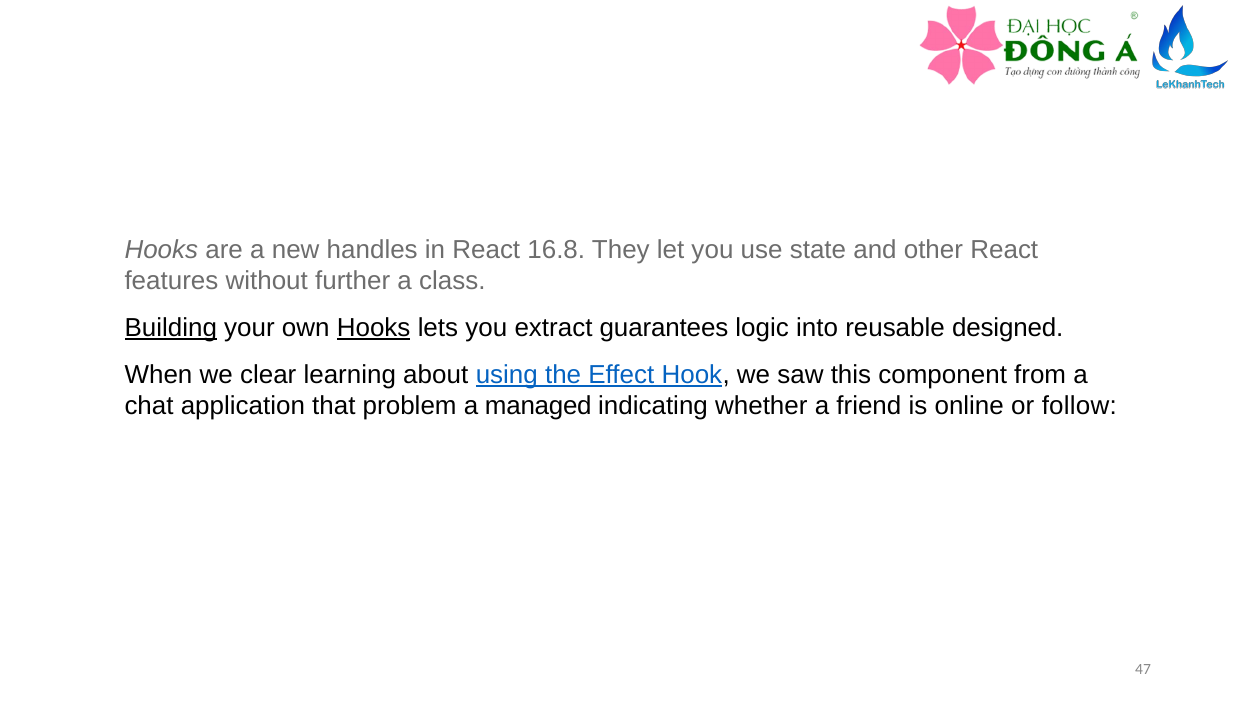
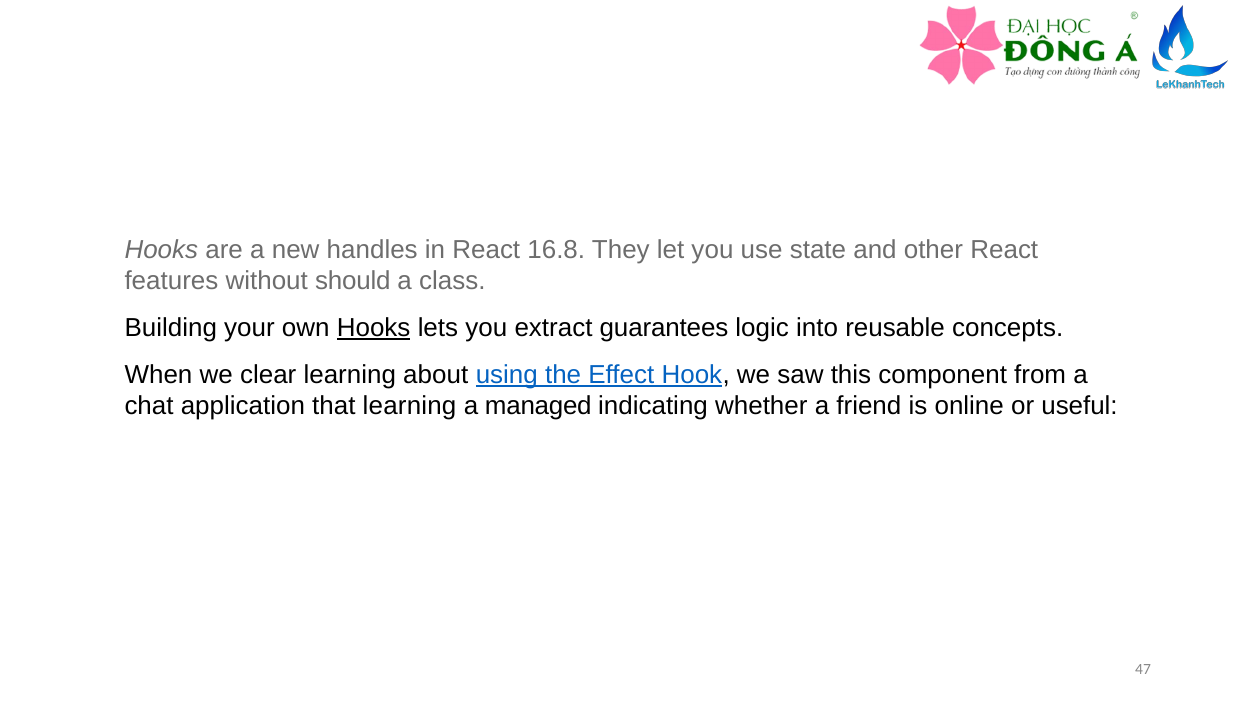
further: further -> should
Building underline: present -> none
designed: designed -> concepts
that problem: problem -> learning
follow: follow -> useful
